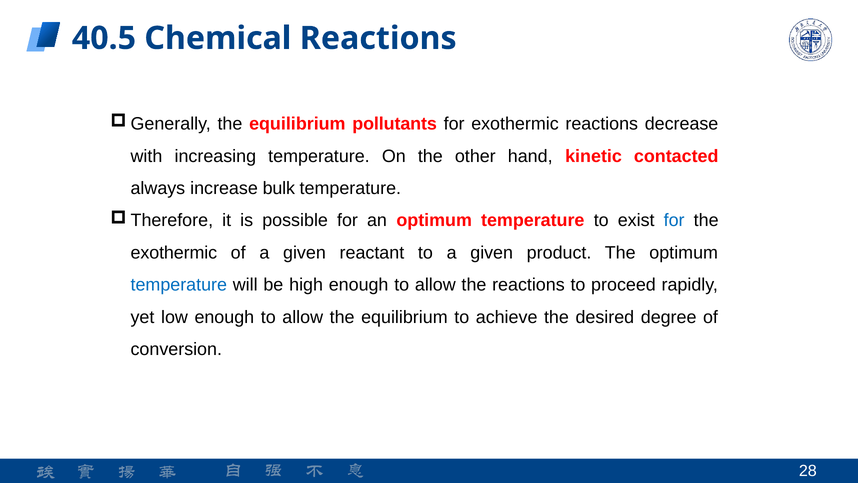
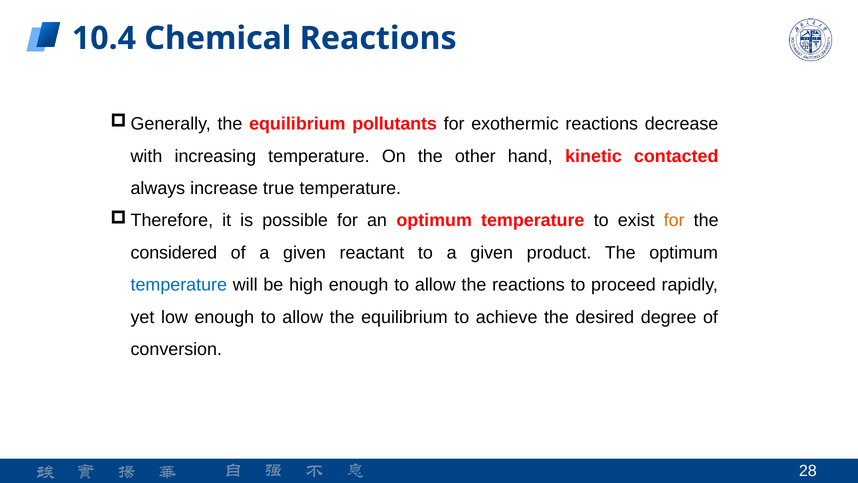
40.5: 40.5 -> 10.4
bulk: bulk -> true
for at (674, 220) colour: blue -> orange
exothermic at (174, 253): exothermic -> considered
